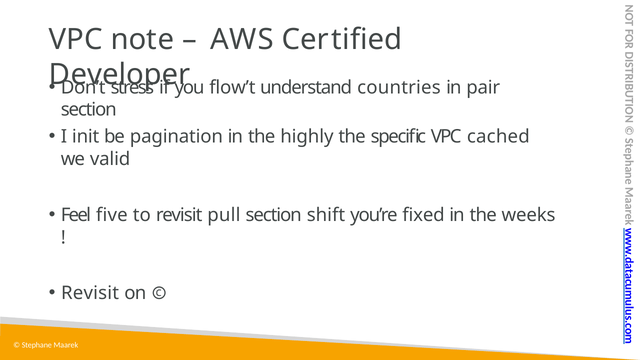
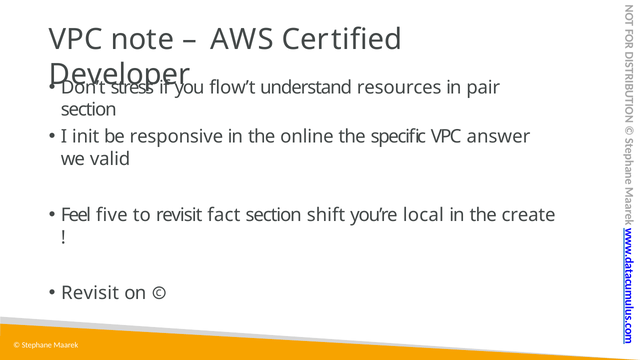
countries: countries -> resources
pagination: pagination -> responsive
highly: highly -> online
cached: cached -> answer
pull: pull -> fact
fixed: fixed -> local
weeks: weeks -> create
